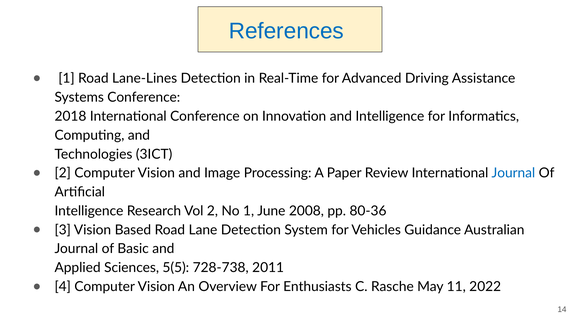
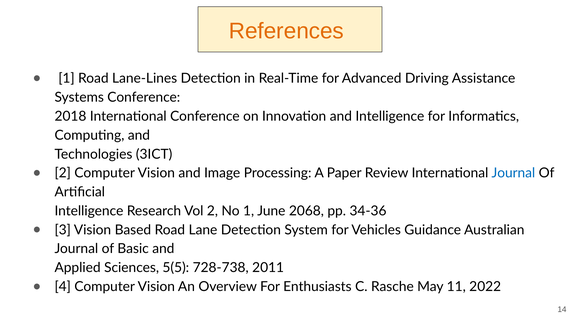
References colour: blue -> orange
2008: 2008 -> 2068
80-36: 80-36 -> 34-36
